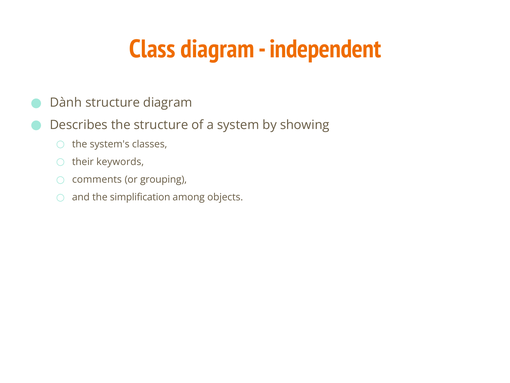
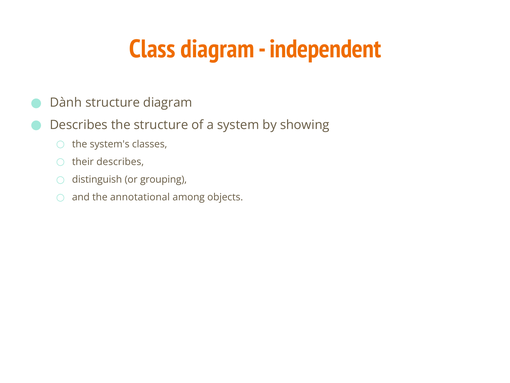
their keywords: keywords -> describes
comments: comments -> distinguish
simplification: simplification -> annotational
